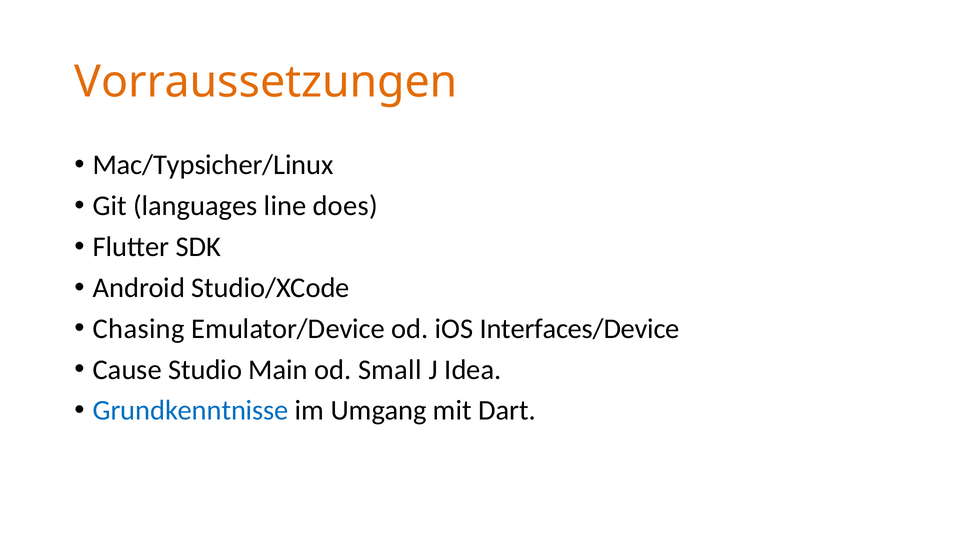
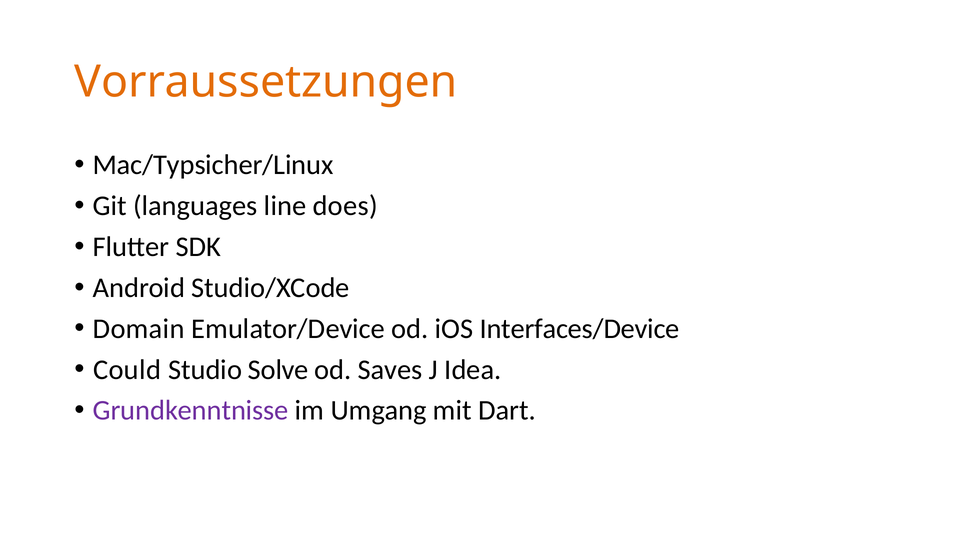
Chasing: Chasing -> Domain
Cause: Cause -> Could
Main: Main -> Solve
Small: Small -> Saves
Grundkenntnisse colour: blue -> purple
